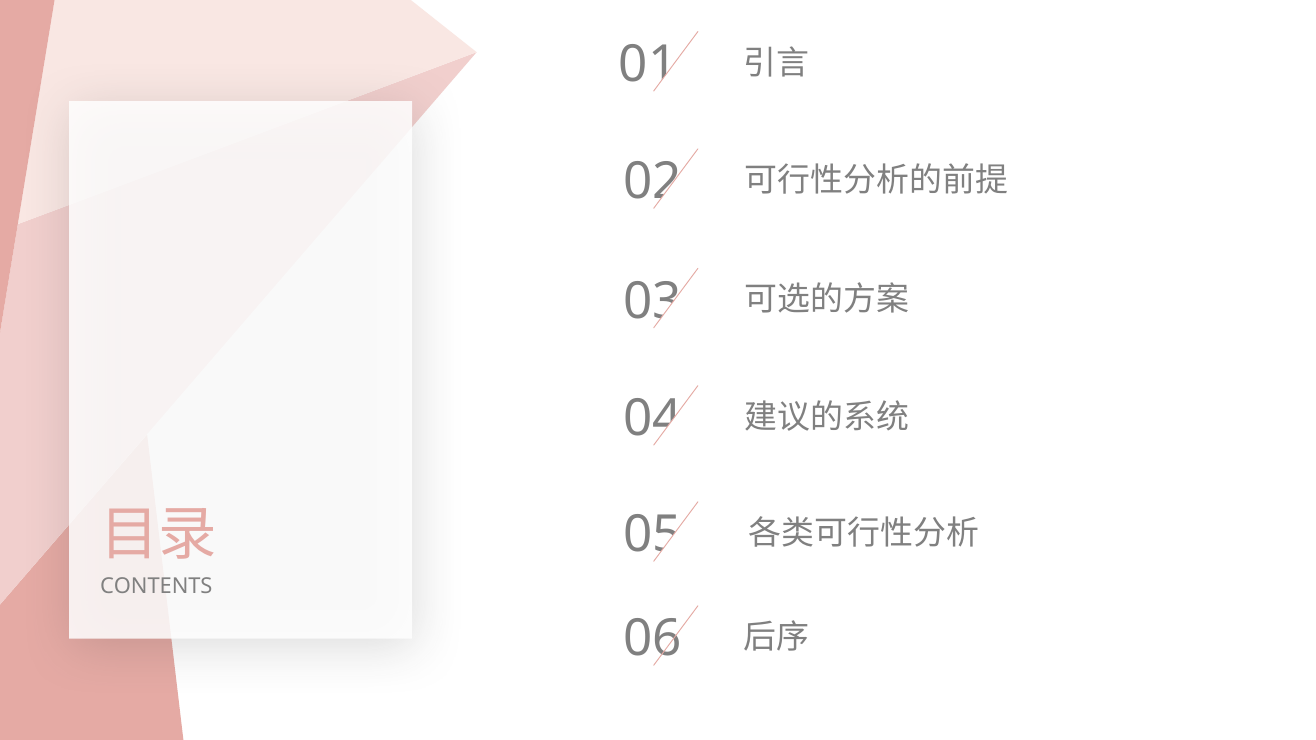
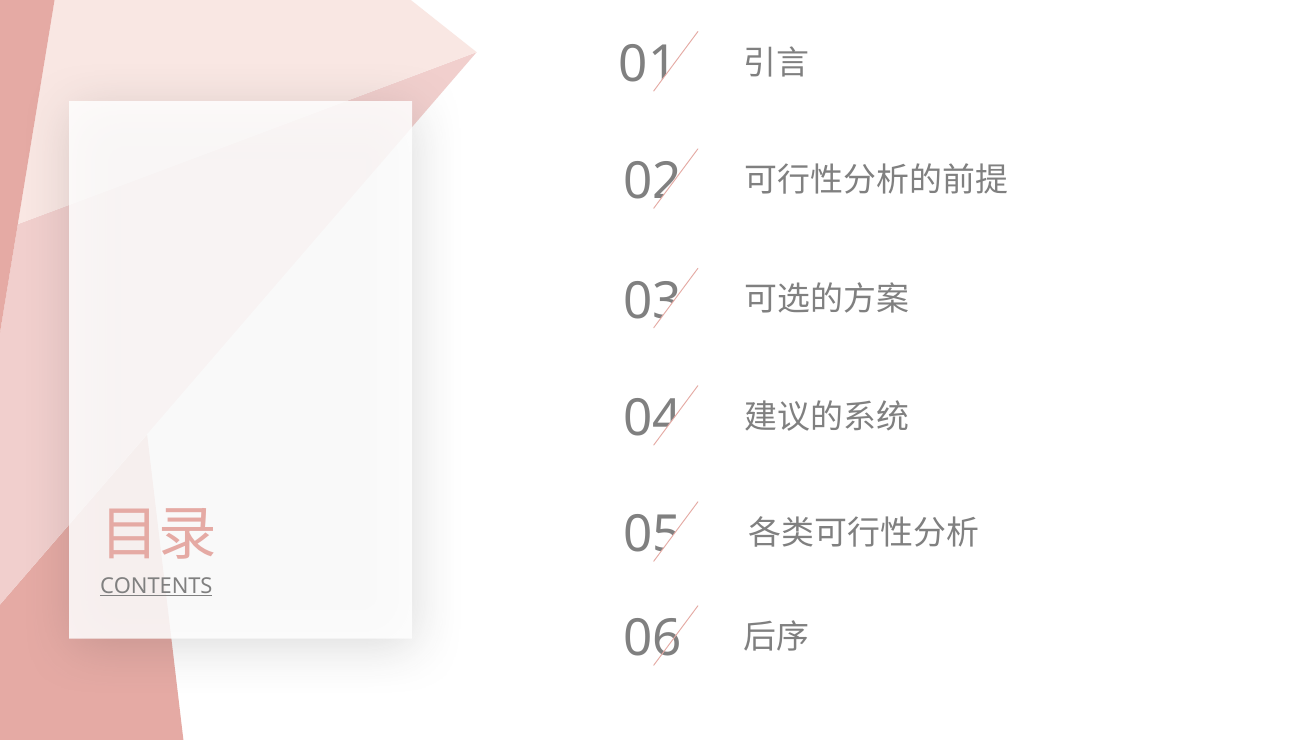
CONTENTS underline: none -> present
